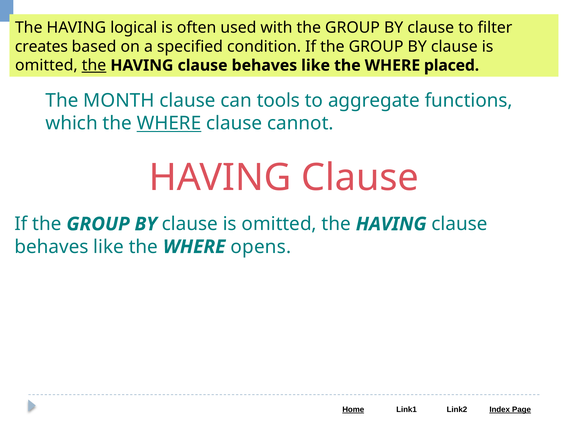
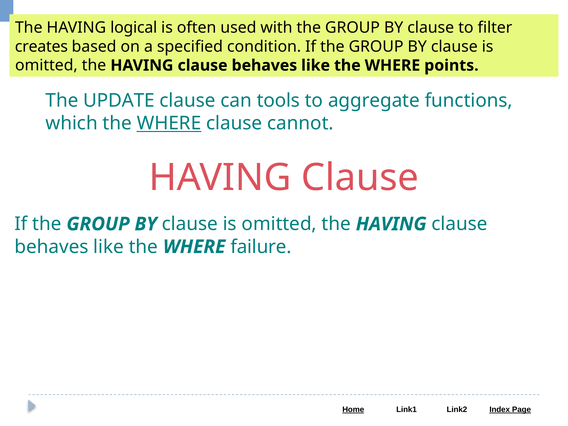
the at (94, 65) underline: present -> none
placed: placed -> points
MONTH: MONTH -> UPDATE
opens: opens -> failure
